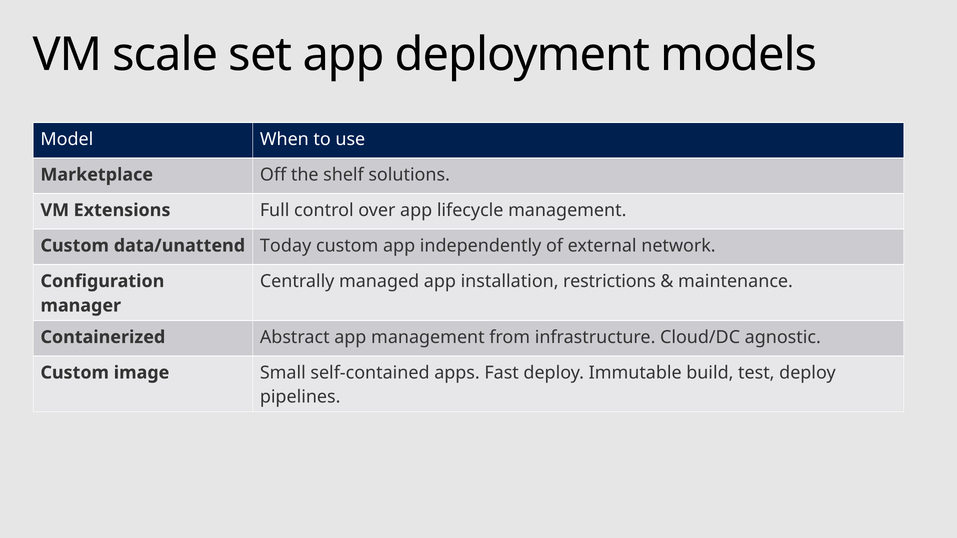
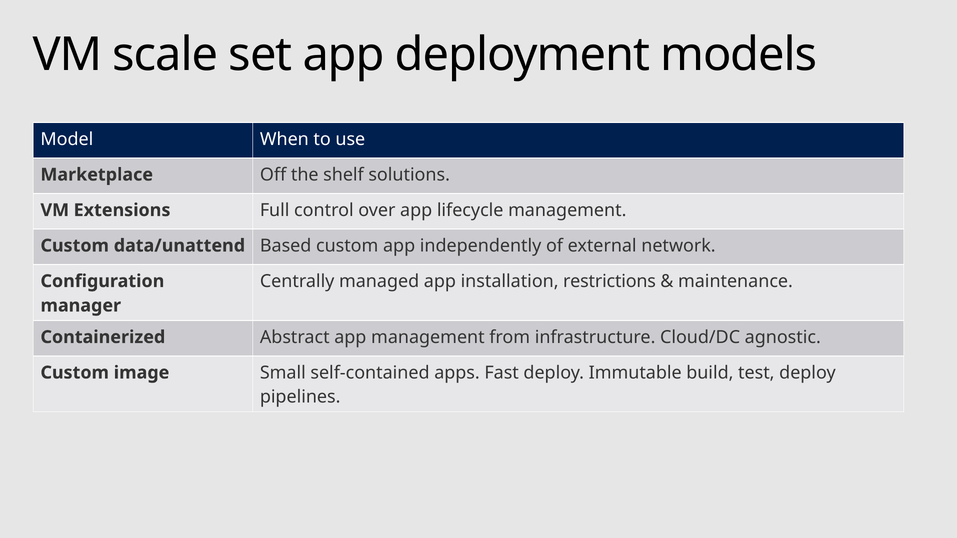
Today: Today -> Based
